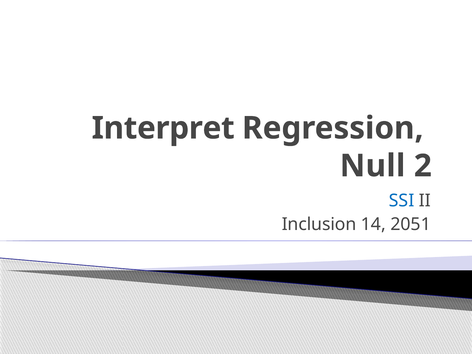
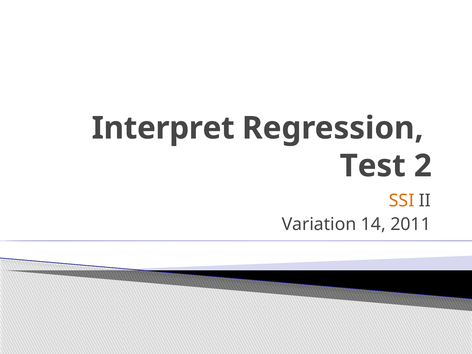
Null: Null -> Test
SSI colour: blue -> orange
Inclusion: Inclusion -> Variation
2051: 2051 -> 2011
